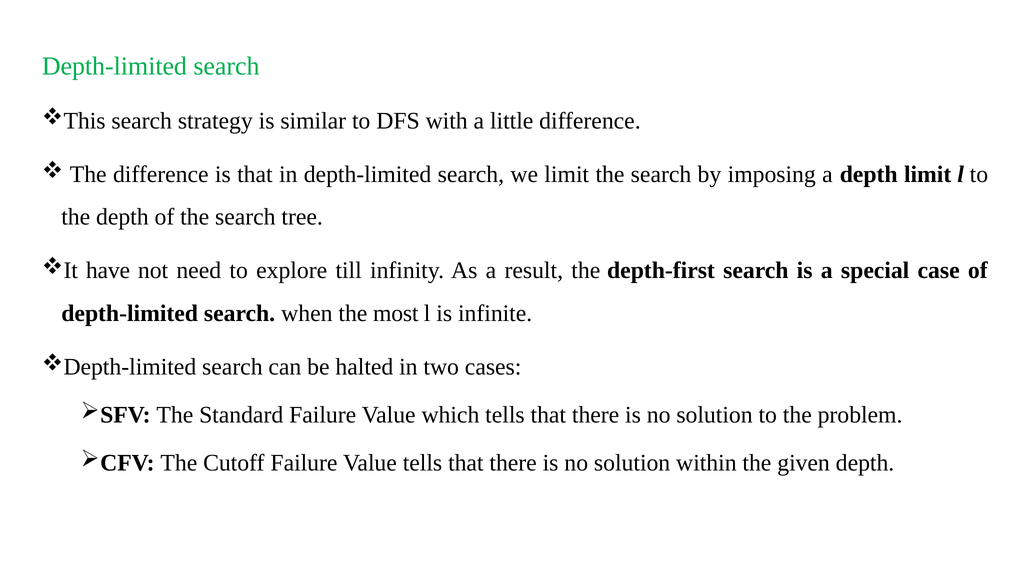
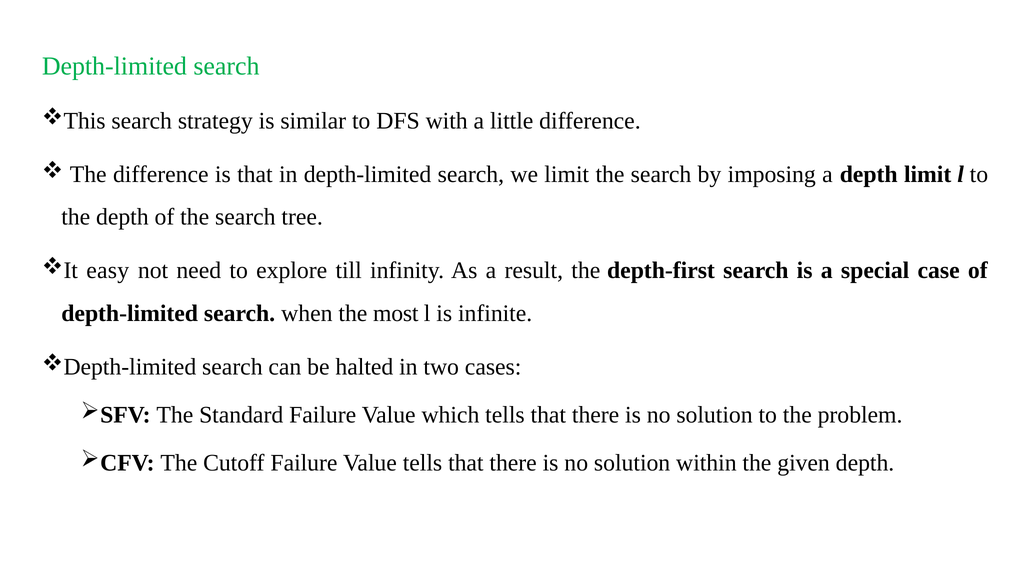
have: have -> easy
